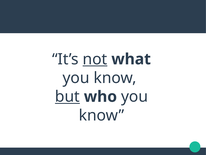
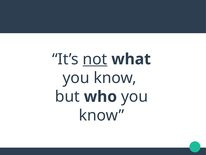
but underline: present -> none
